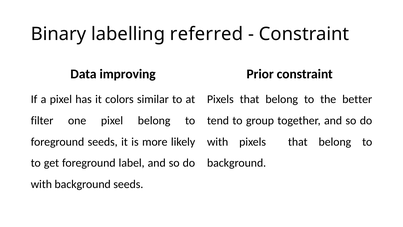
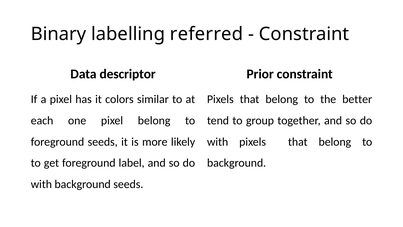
improving: improving -> descriptor
filter: filter -> each
